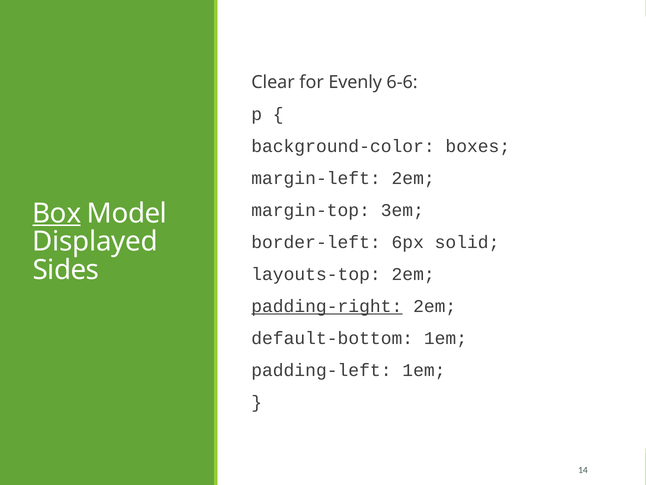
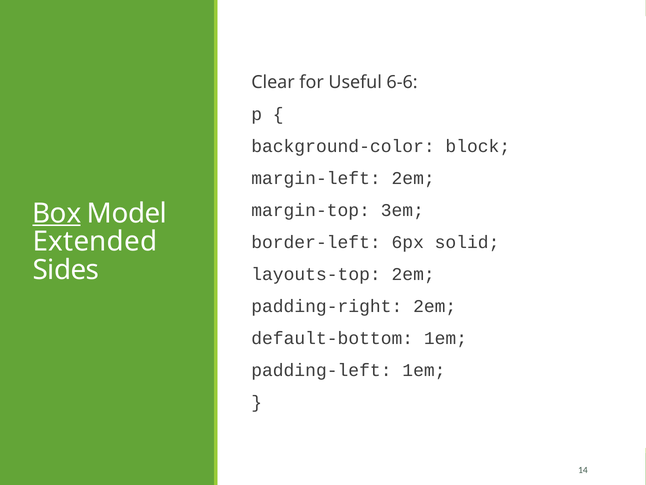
Evenly: Evenly -> Useful
boxes: boxes -> block
Displayed: Displayed -> Extended
padding-right underline: present -> none
